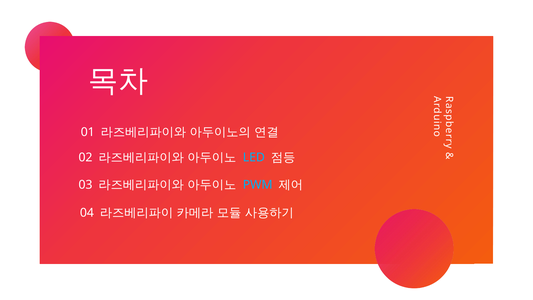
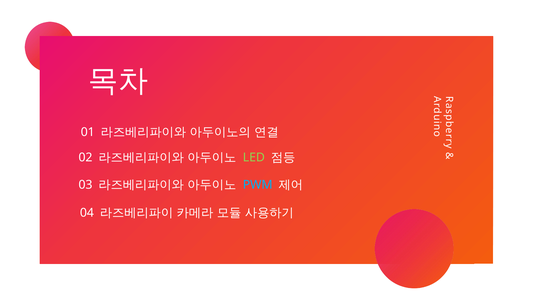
LED colour: light blue -> light green
